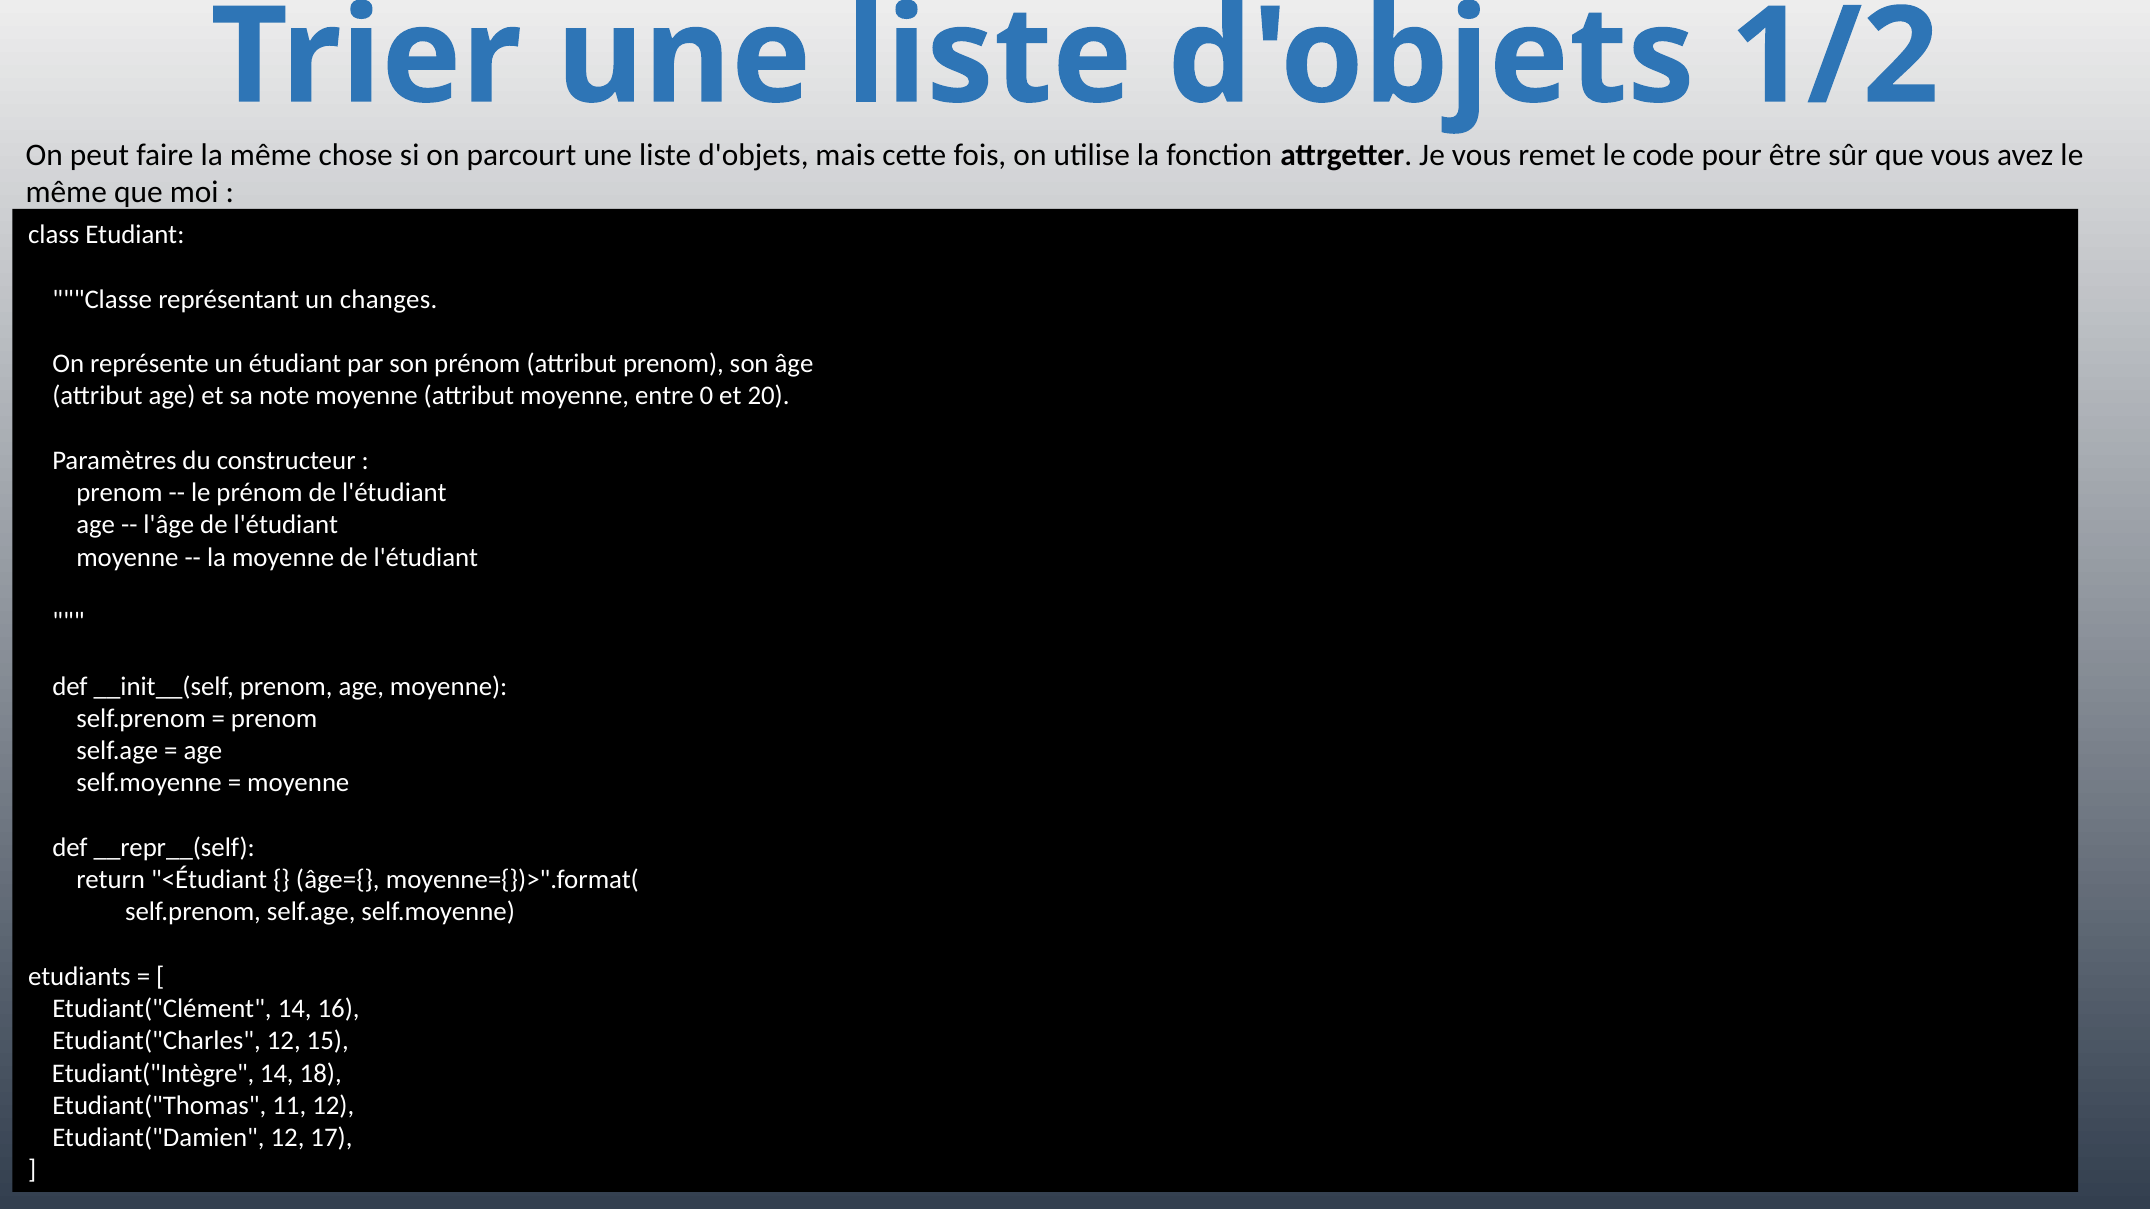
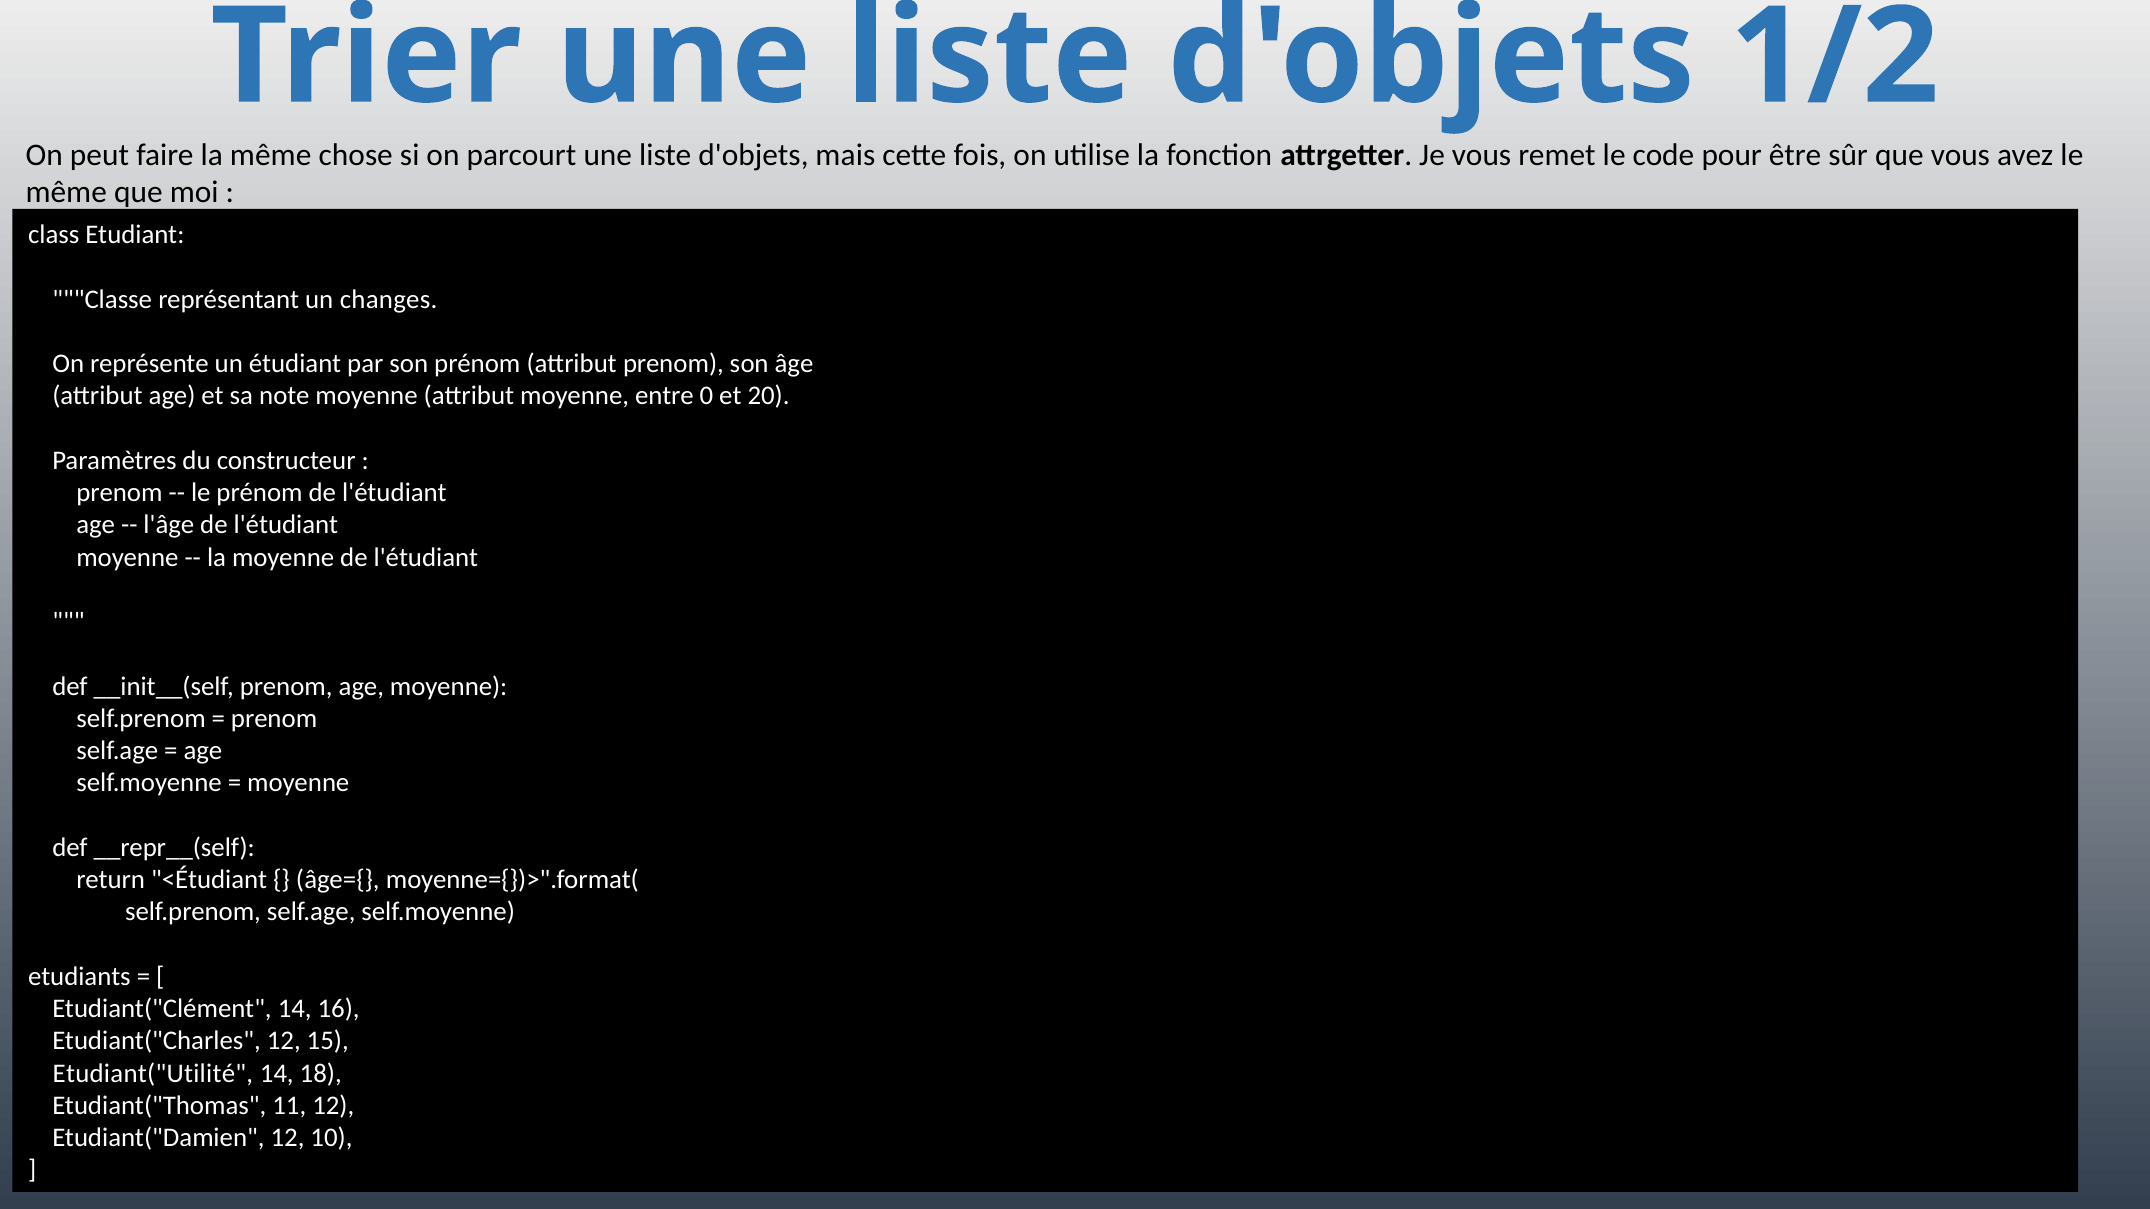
Etudiant("Intègre: Etudiant("Intègre -> Etudiant("Utilité
17: 17 -> 10
